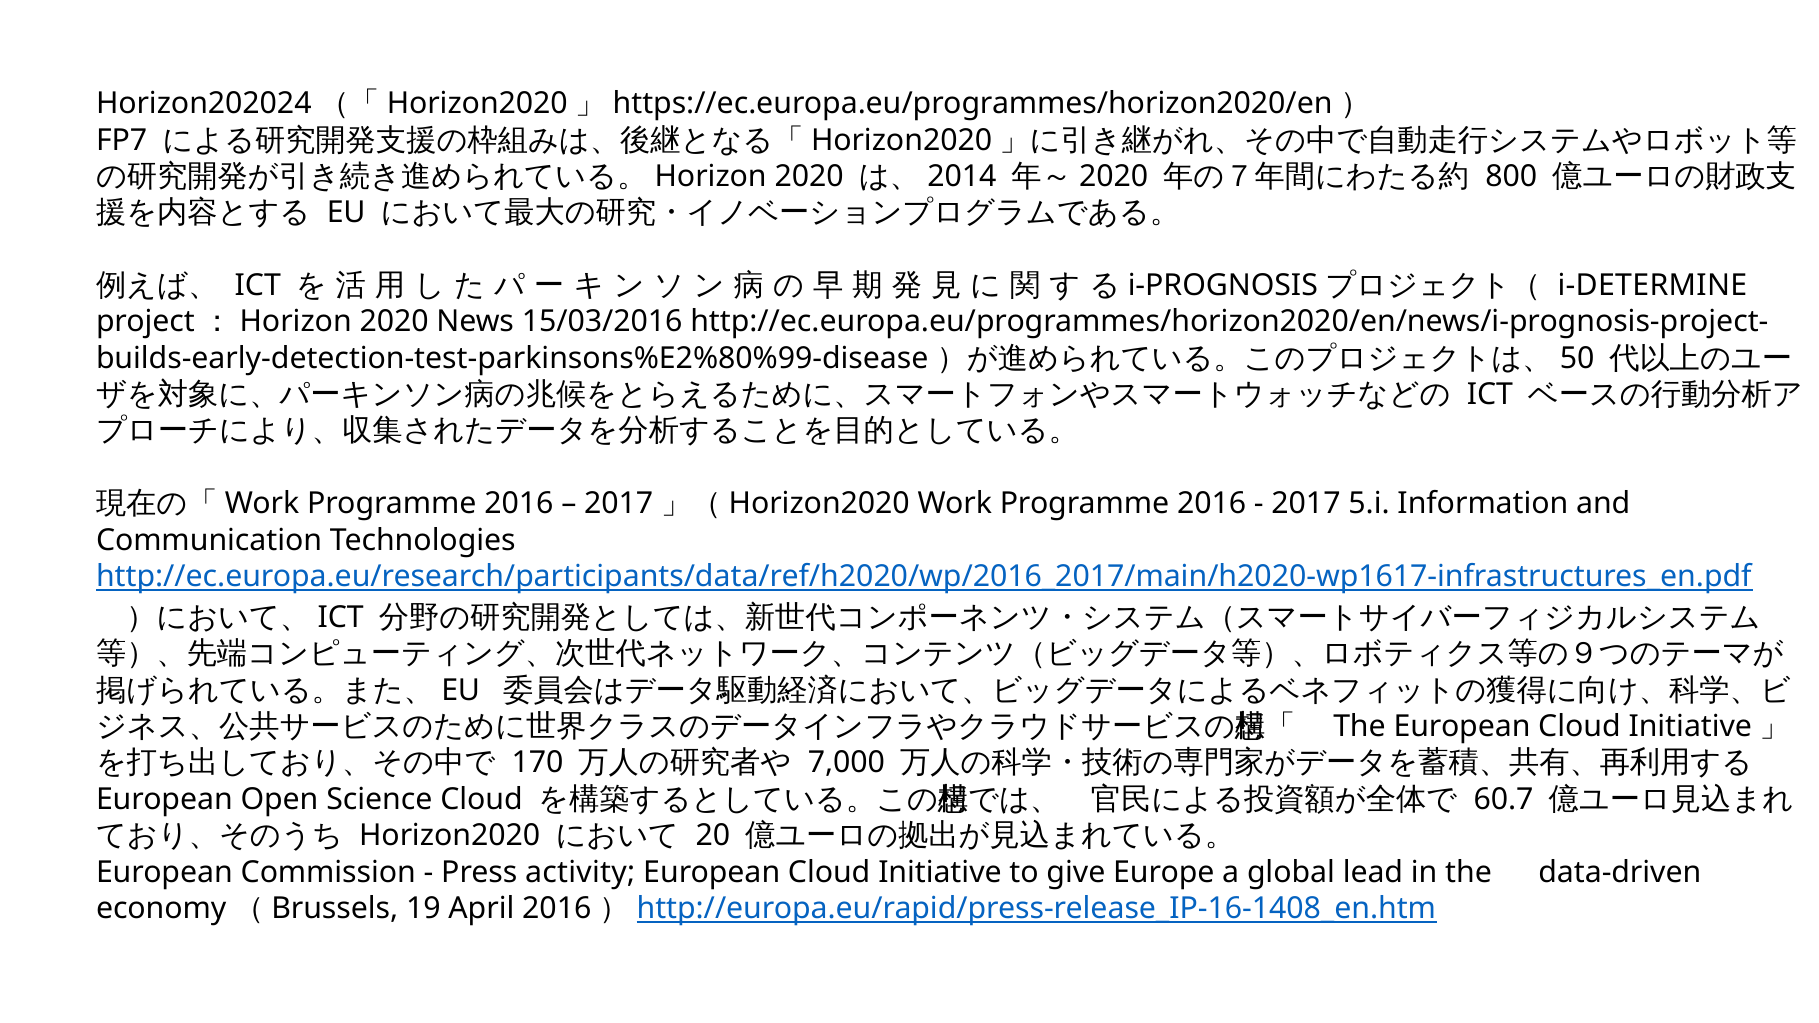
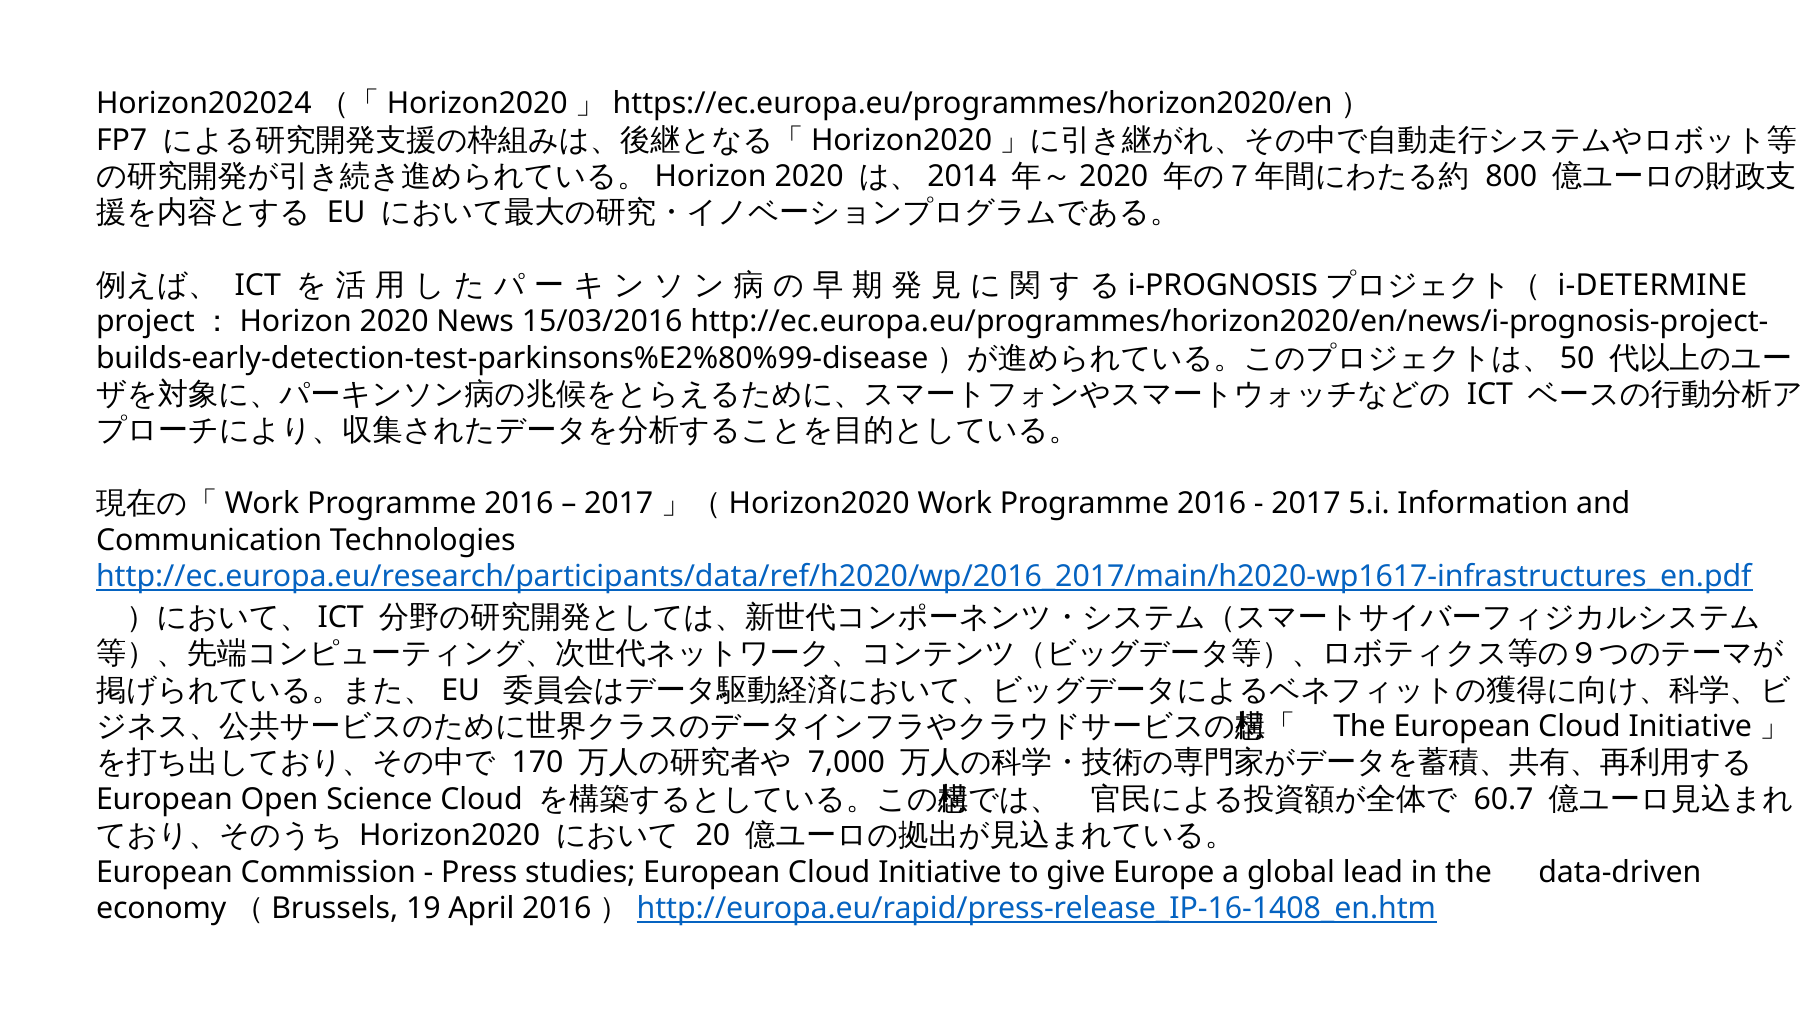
activity: activity -> studies
